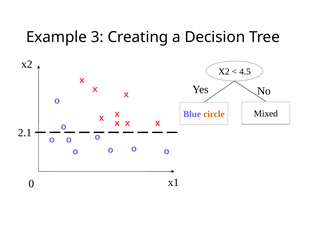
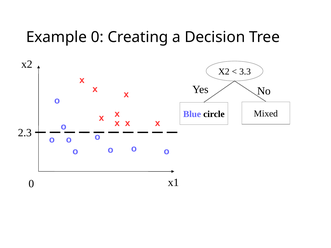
Example 3: 3 -> 0
4.5: 4.5 -> 3.3
circle colour: orange -> black
2.1: 2.1 -> 2.3
